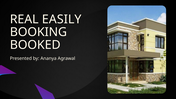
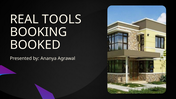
EASILY: EASILY -> TOOLS
